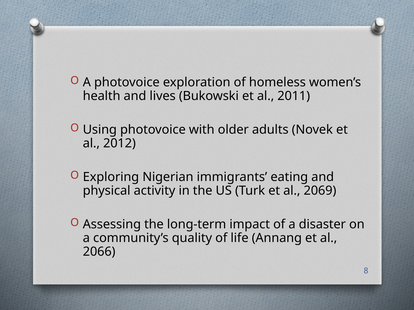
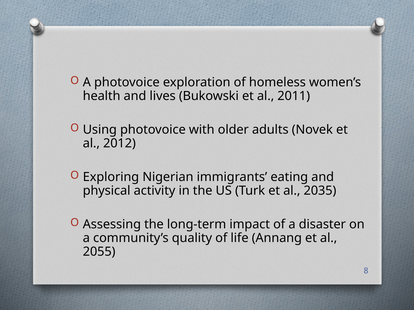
2069: 2069 -> 2035
2066: 2066 -> 2055
